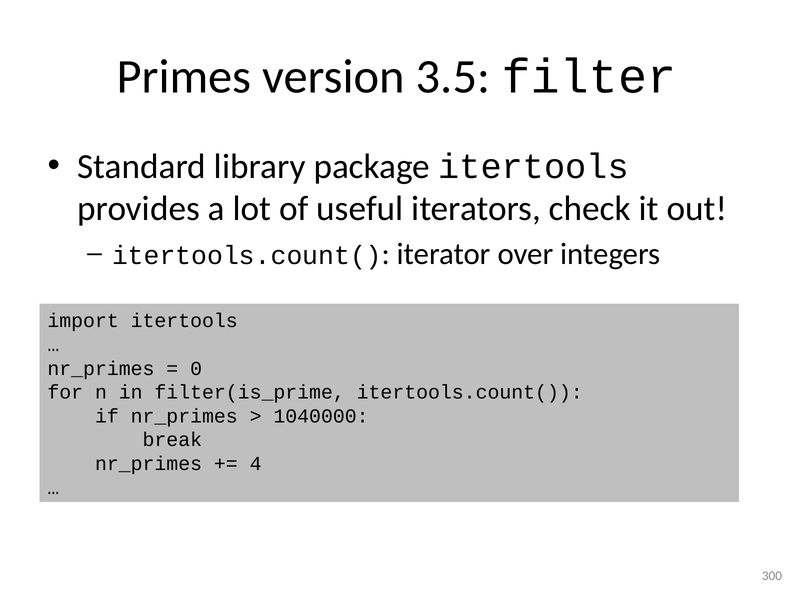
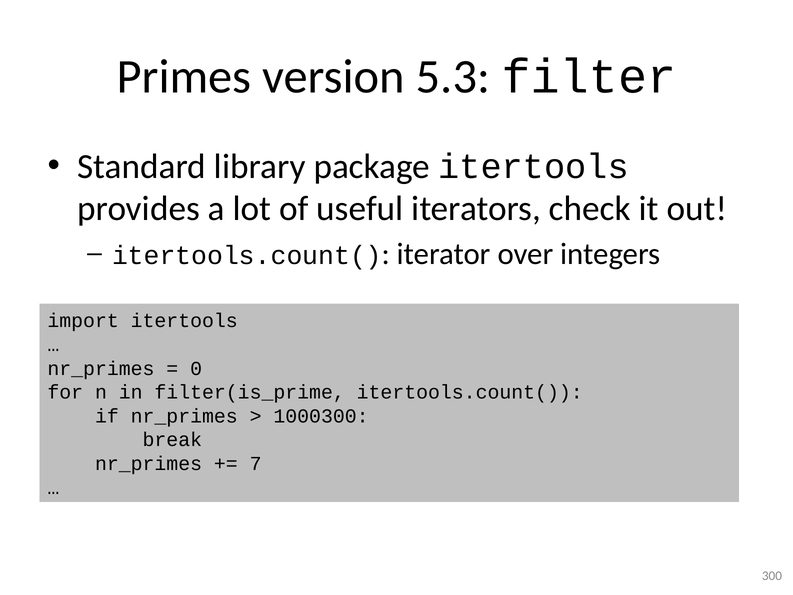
3.5: 3.5 -> 5.3
1040000: 1040000 -> 1000300
4: 4 -> 7
